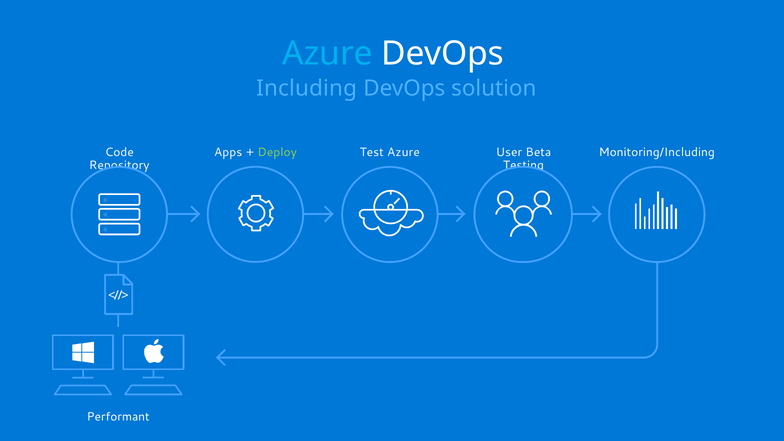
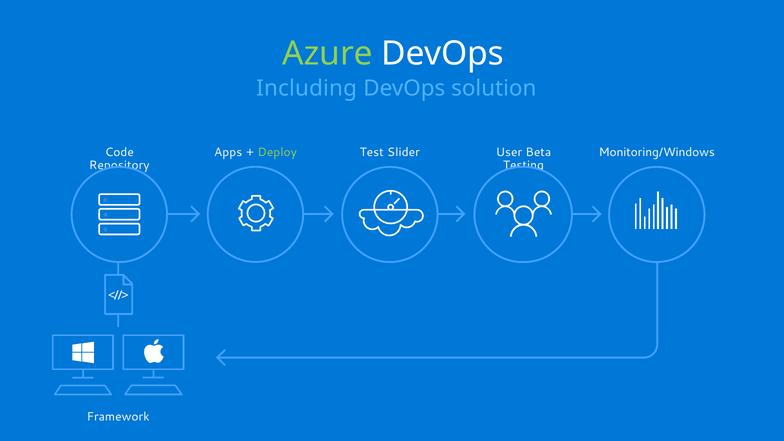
Azure at (328, 54) colour: light blue -> light green
Test Azure: Azure -> Slider
Monitoring/Including: Monitoring/Including -> Monitoring/Windows
Performant: Performant -> Framework
